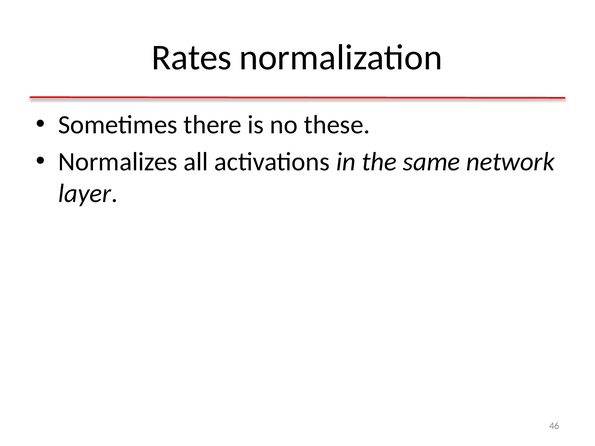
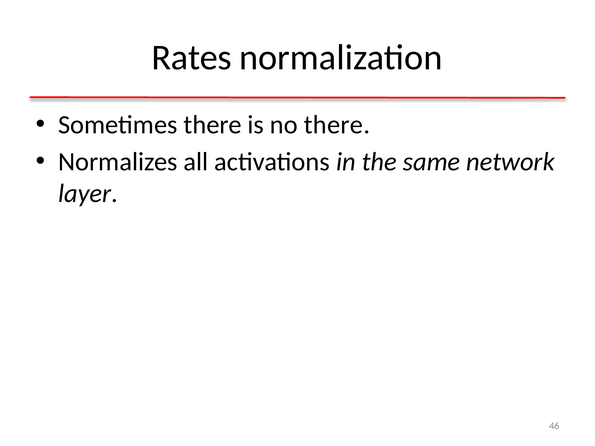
no these: these -> there
